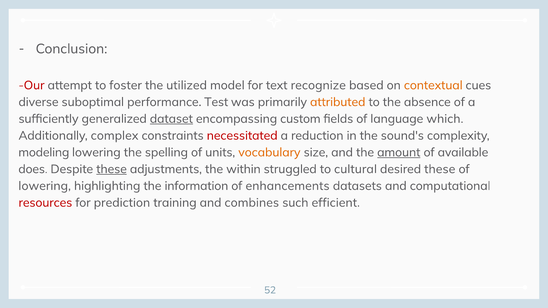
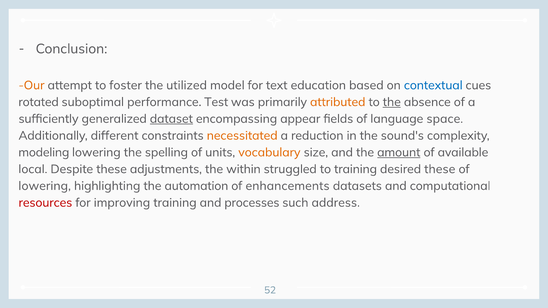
Our colour: red -> orange
recognize: recognize -> education
contextual colour: orange -> blue
diverse: diverse -> rotated
the at (392, 102) underline: none -> present
custom: custom -> appear
which: which -> space
complex: complex -> different
necessitated colour: red -> orange
does: does -> local
these at (112, 169) underline: present -> none
to cultural: cultural -> training
information: information -> automation
prediction: prediction -> improving
combines: combines -> processes
efficient: efficient -> address
